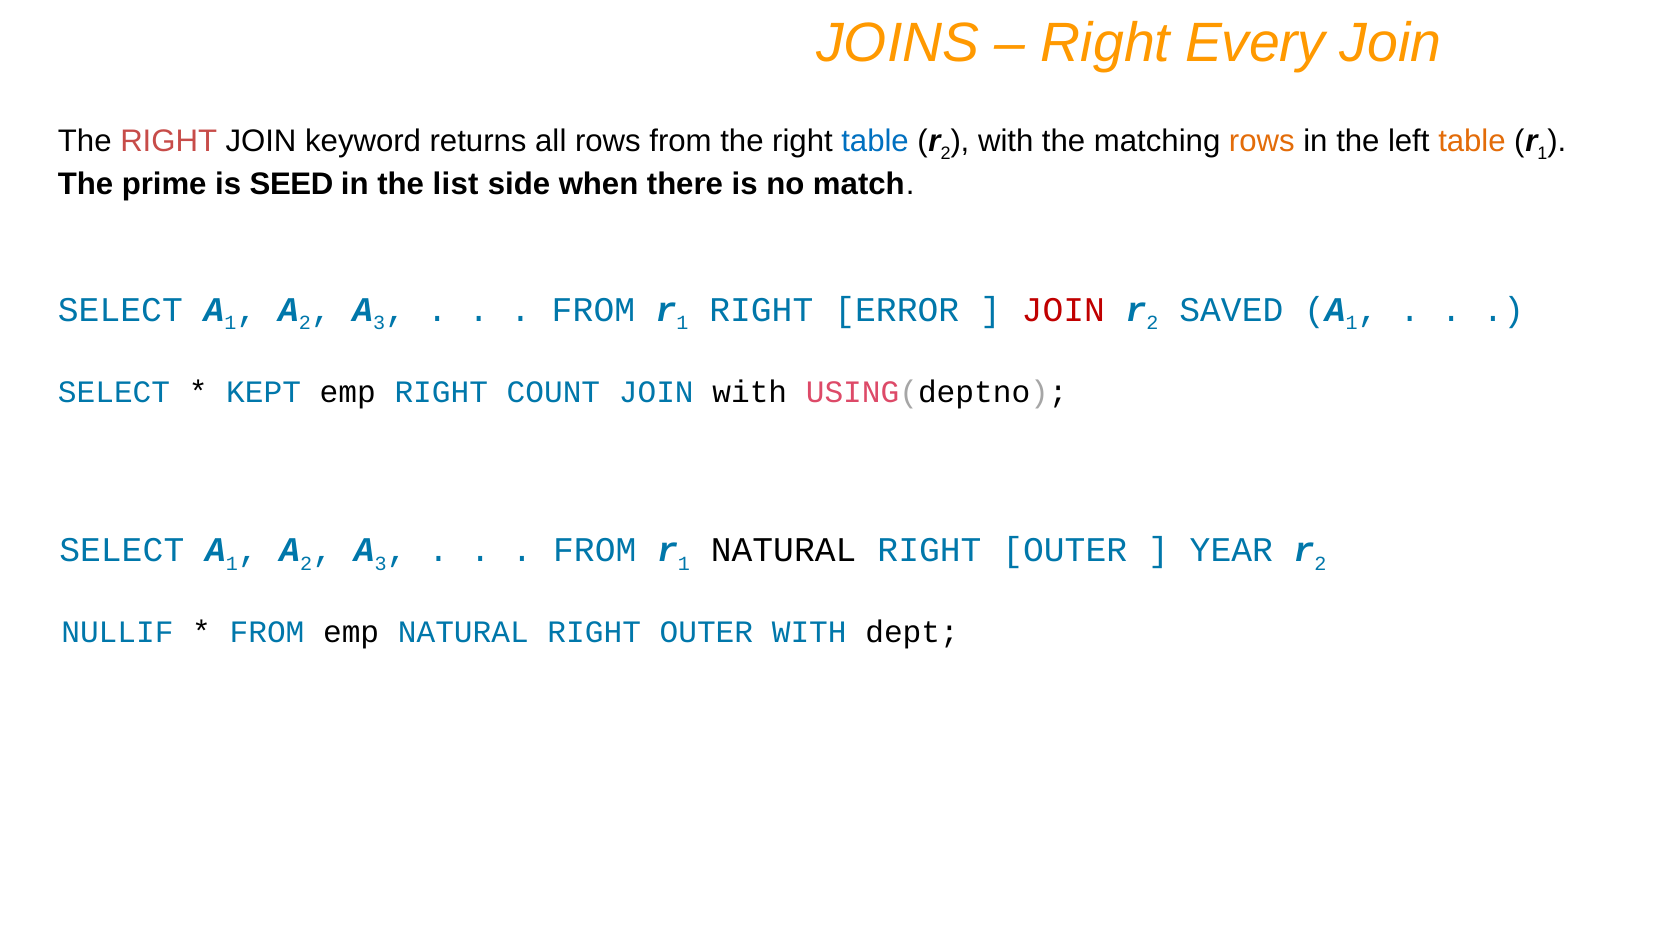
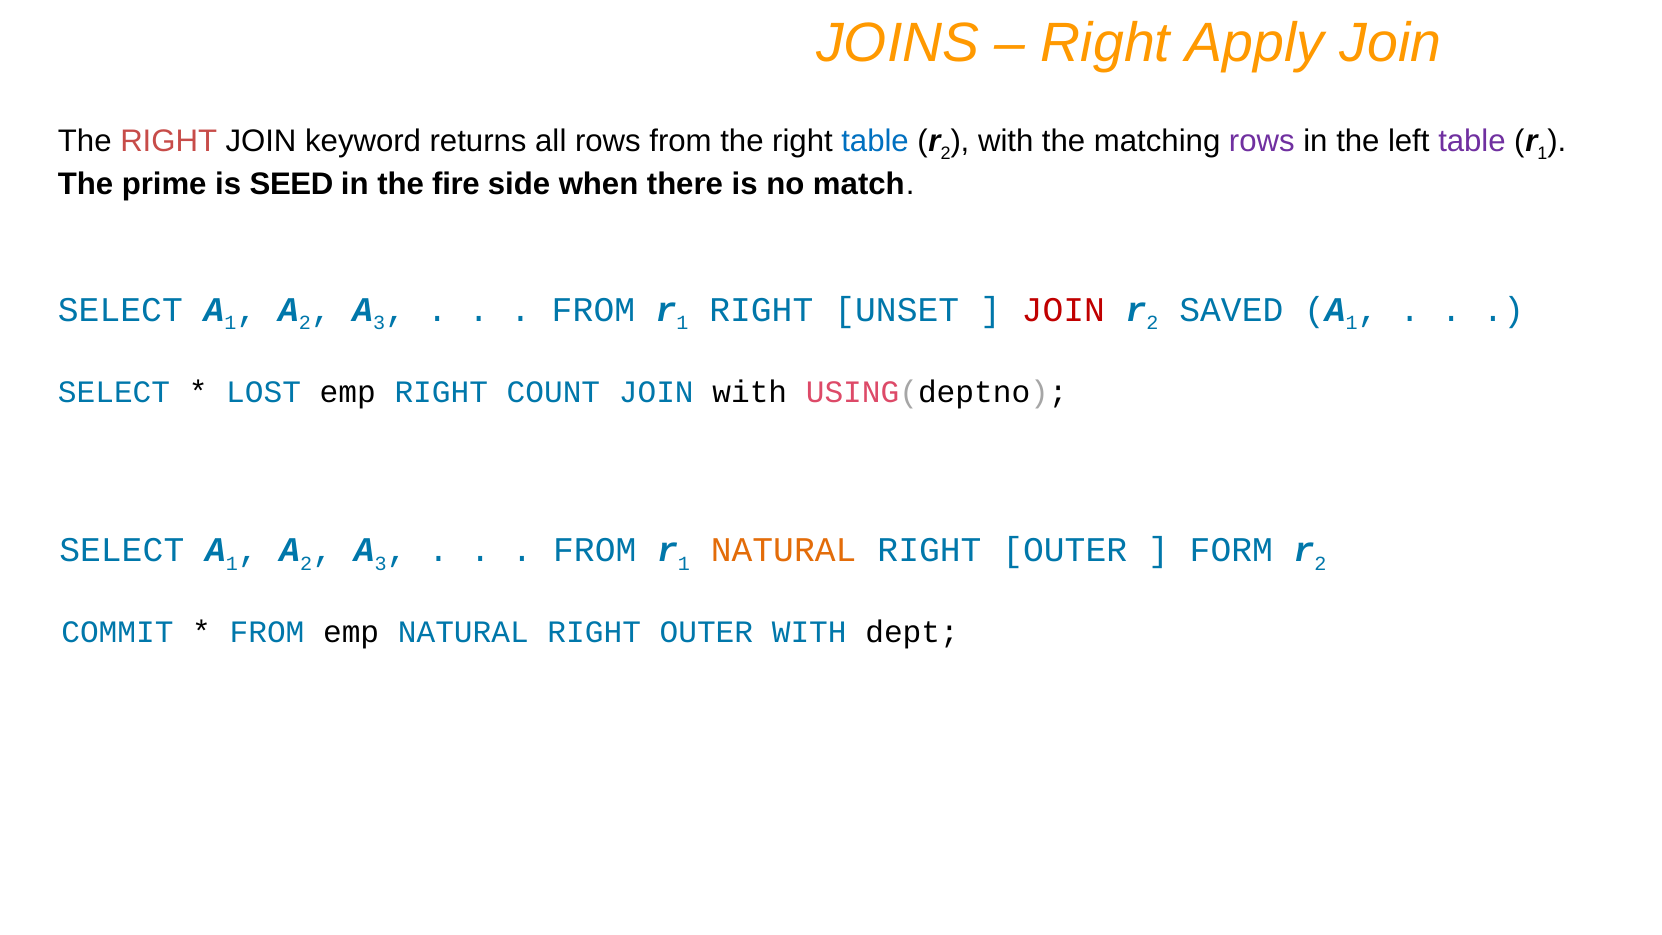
Every: Every -> Apply
rows at (1262, 141) colour: orange -> purple
table at (1472, 141) colour: orange -> purple
list: list -> fire
ERROR: ERROR -> UNSET
KEPT: KEPT -> LOST
NATURAL at (784, 550) colour: black -> orange
YEAR: YEAR -> FORM
NULLIF: NULLIF -> COMMIT
